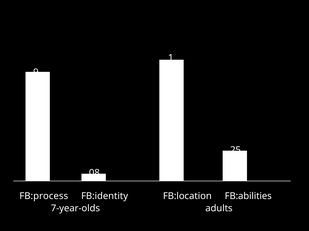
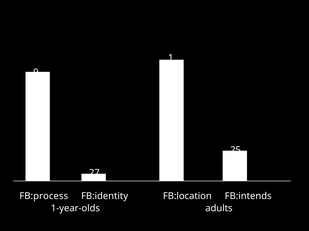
.08: .08 -> .27
FB:abilities: FB:abilities -> FB:intends
7-year-olds: 7-year-olds -> 1-year-olds
